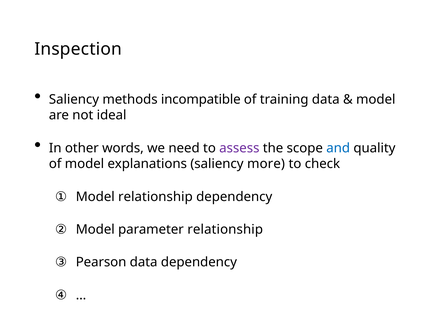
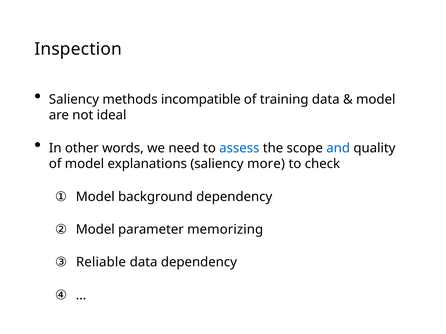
assess colour: purple -> blue
Model relationship: relationship -> background
parameter relationship: relationship -> memorizing
Pearson: Pearson -> Reliable
